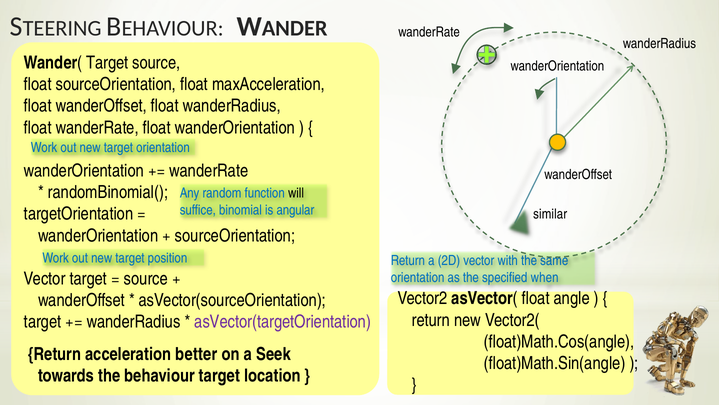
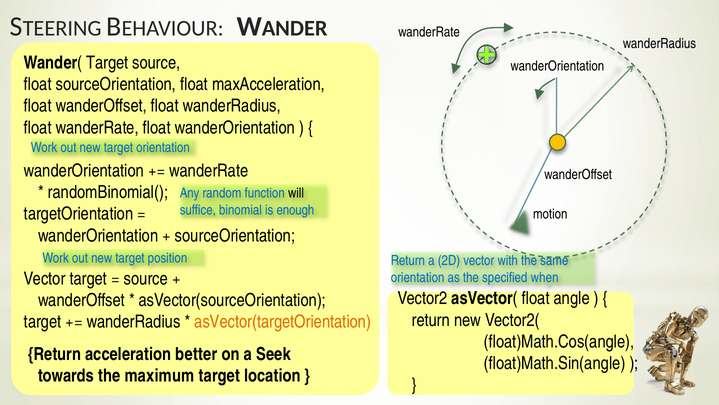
angular: angular -> enough
similar: similar -> motion
asVector(targetOrientation colour: purple -> orange
behaviour: behaviour -> maximum
